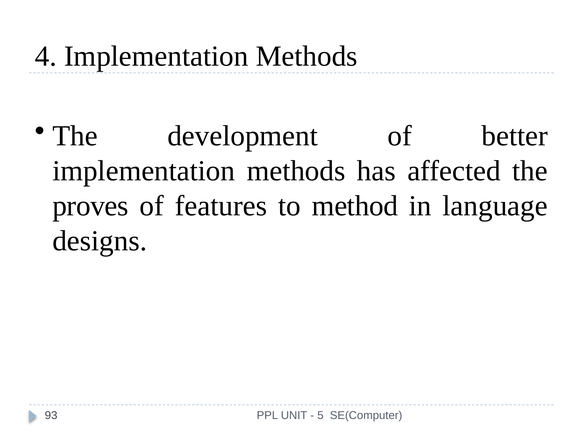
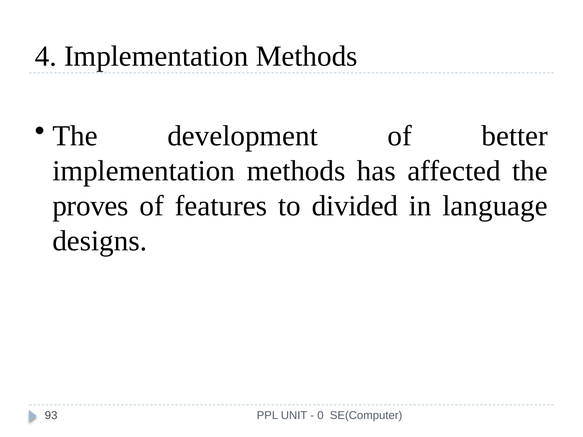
method: method -> divided
5: 5 -> 0
